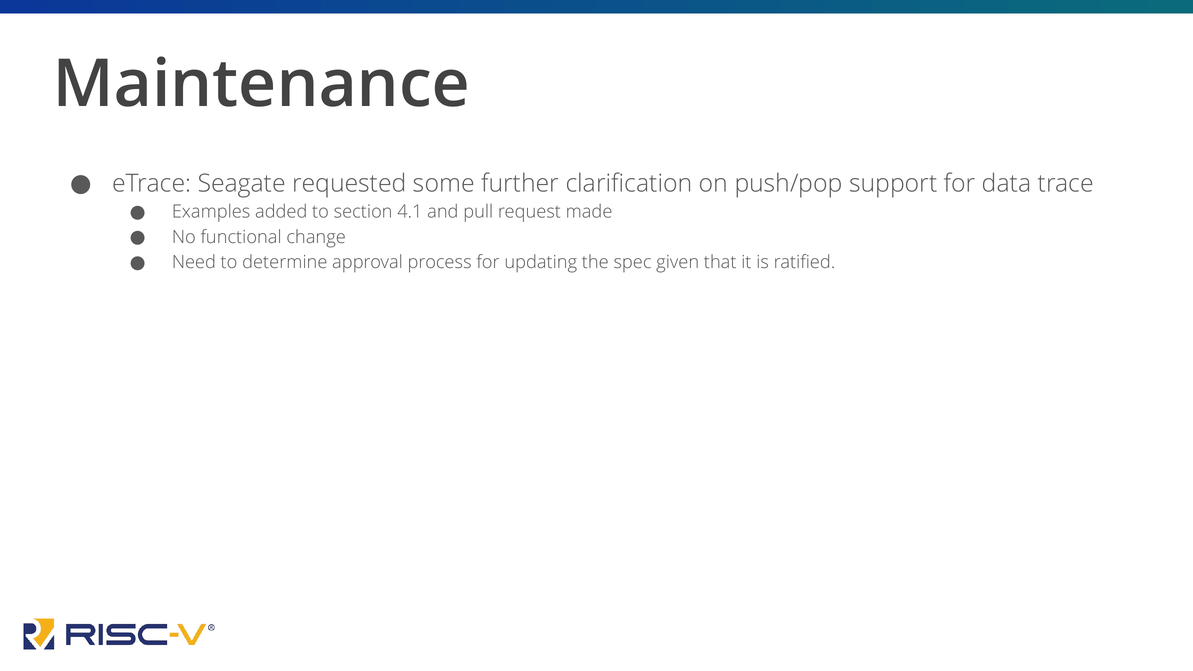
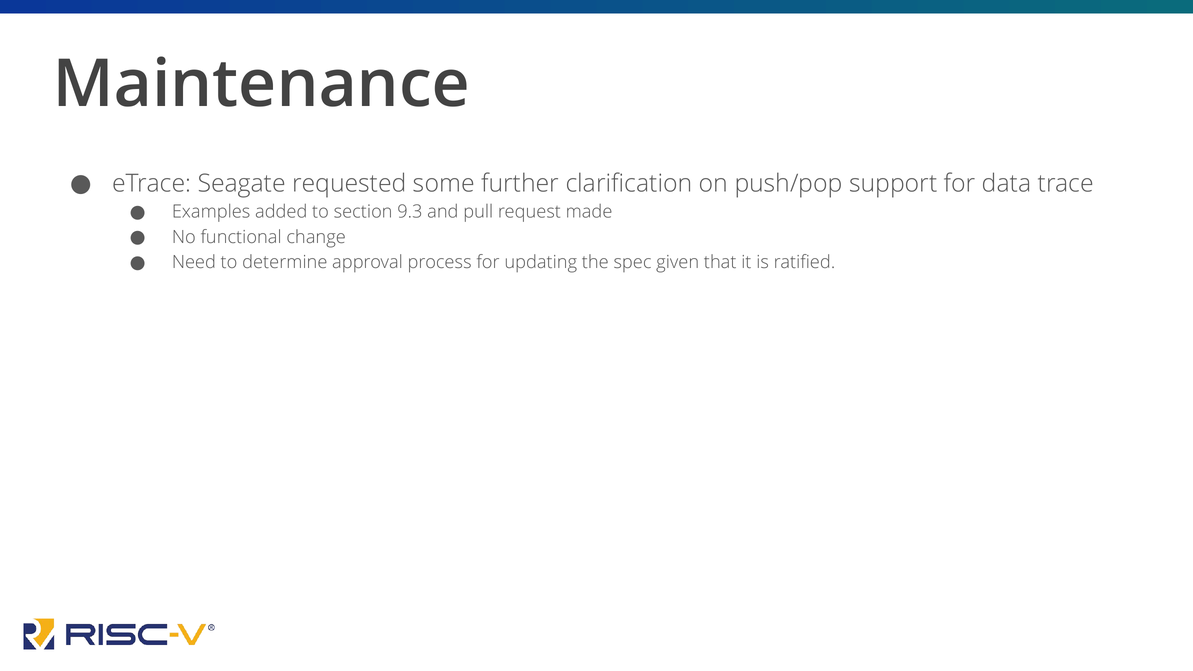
4.1: 4.1 -> 9.3
